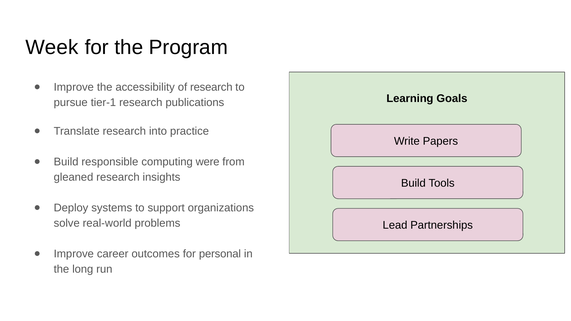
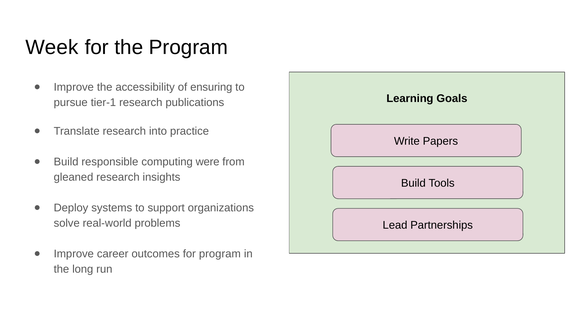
of research: research -> ensuring
for personal: personal -> program
